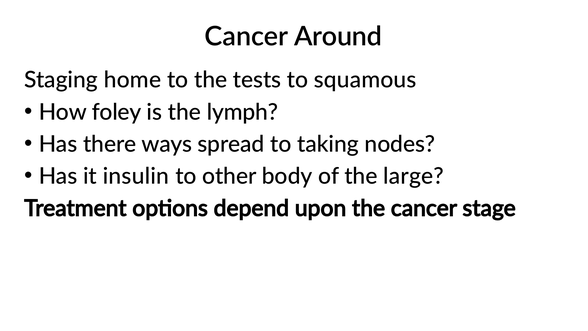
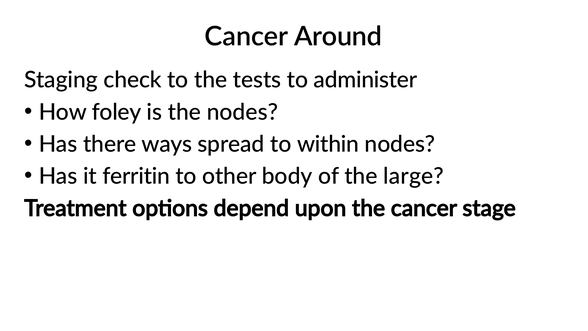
home: home -> check
squamous: squamous -> administer
the lymph: lymph -> nodes
taking: taking -> within
insulin: insulin -> ferritin
